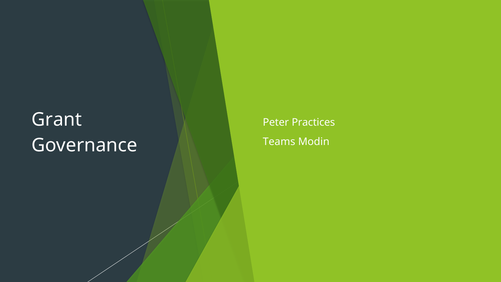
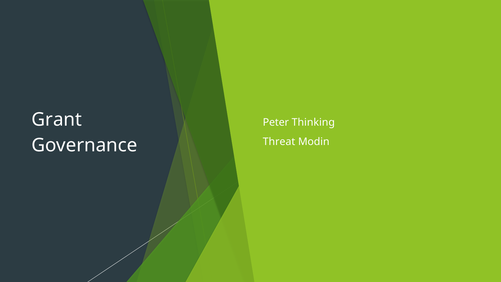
Practices: Practices -> Thinking
Teams: Teams -> Threat
